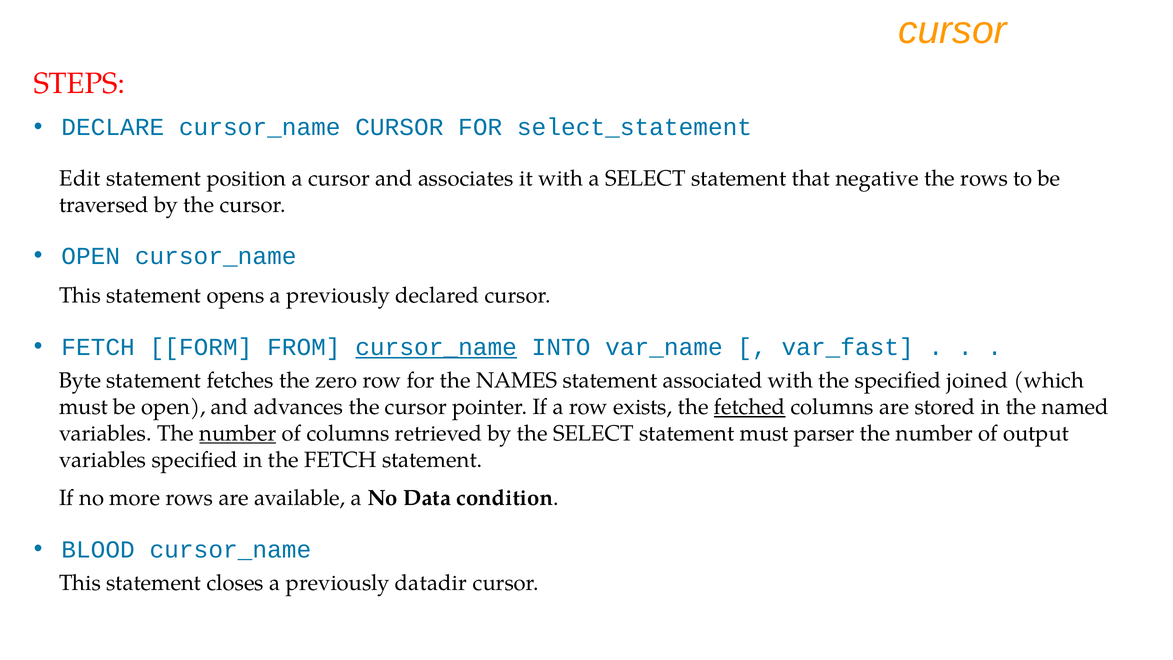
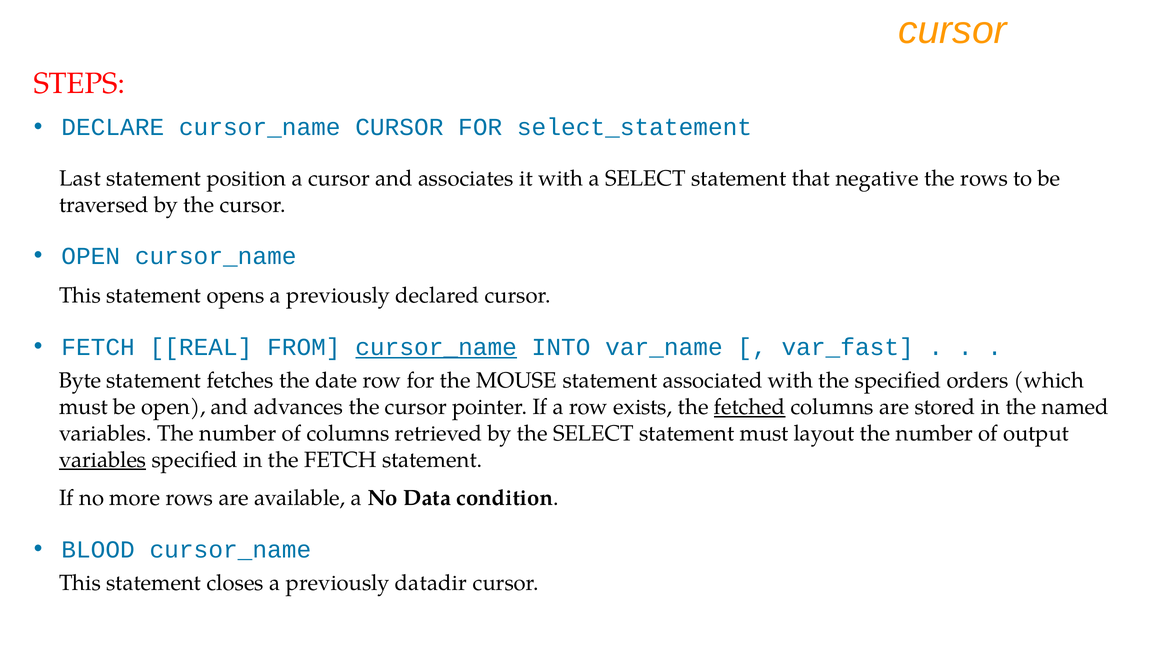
Edit: Edit -> Last
FORM: FORM -> REAL
zero: zero -> date
NAMES: NAMES -> MOUSE
joined: joined -> orders
number at (238, 433) underline: present -> none
parser: parser -> layout
variables at (103, 460) underline: none -> present
